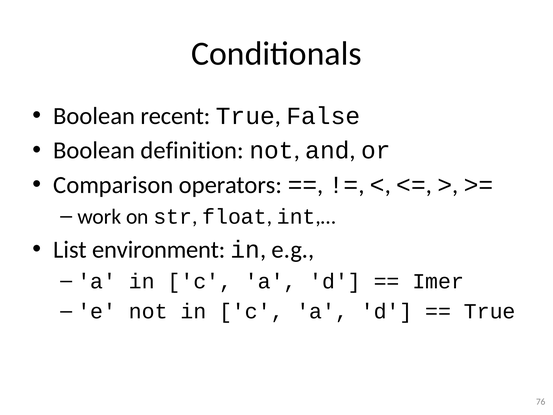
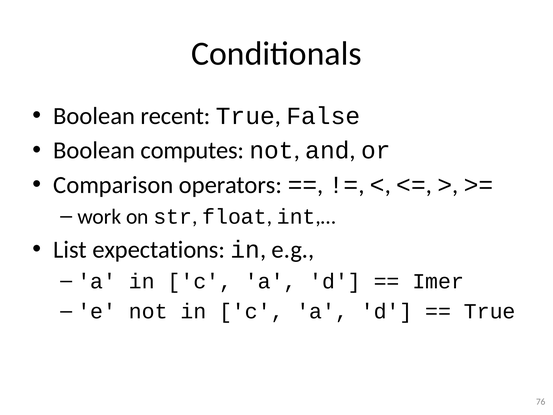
definition: definition -> computes
environment: environment -> expectations
